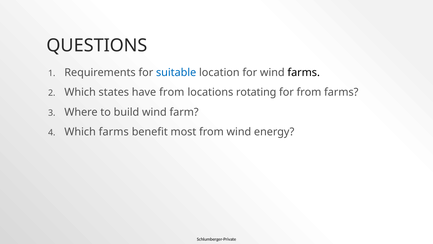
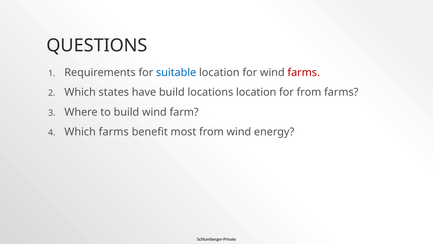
farms at (304, 72) colour: black -> red
have from: from -> build
locations rotating: rotating -> location
